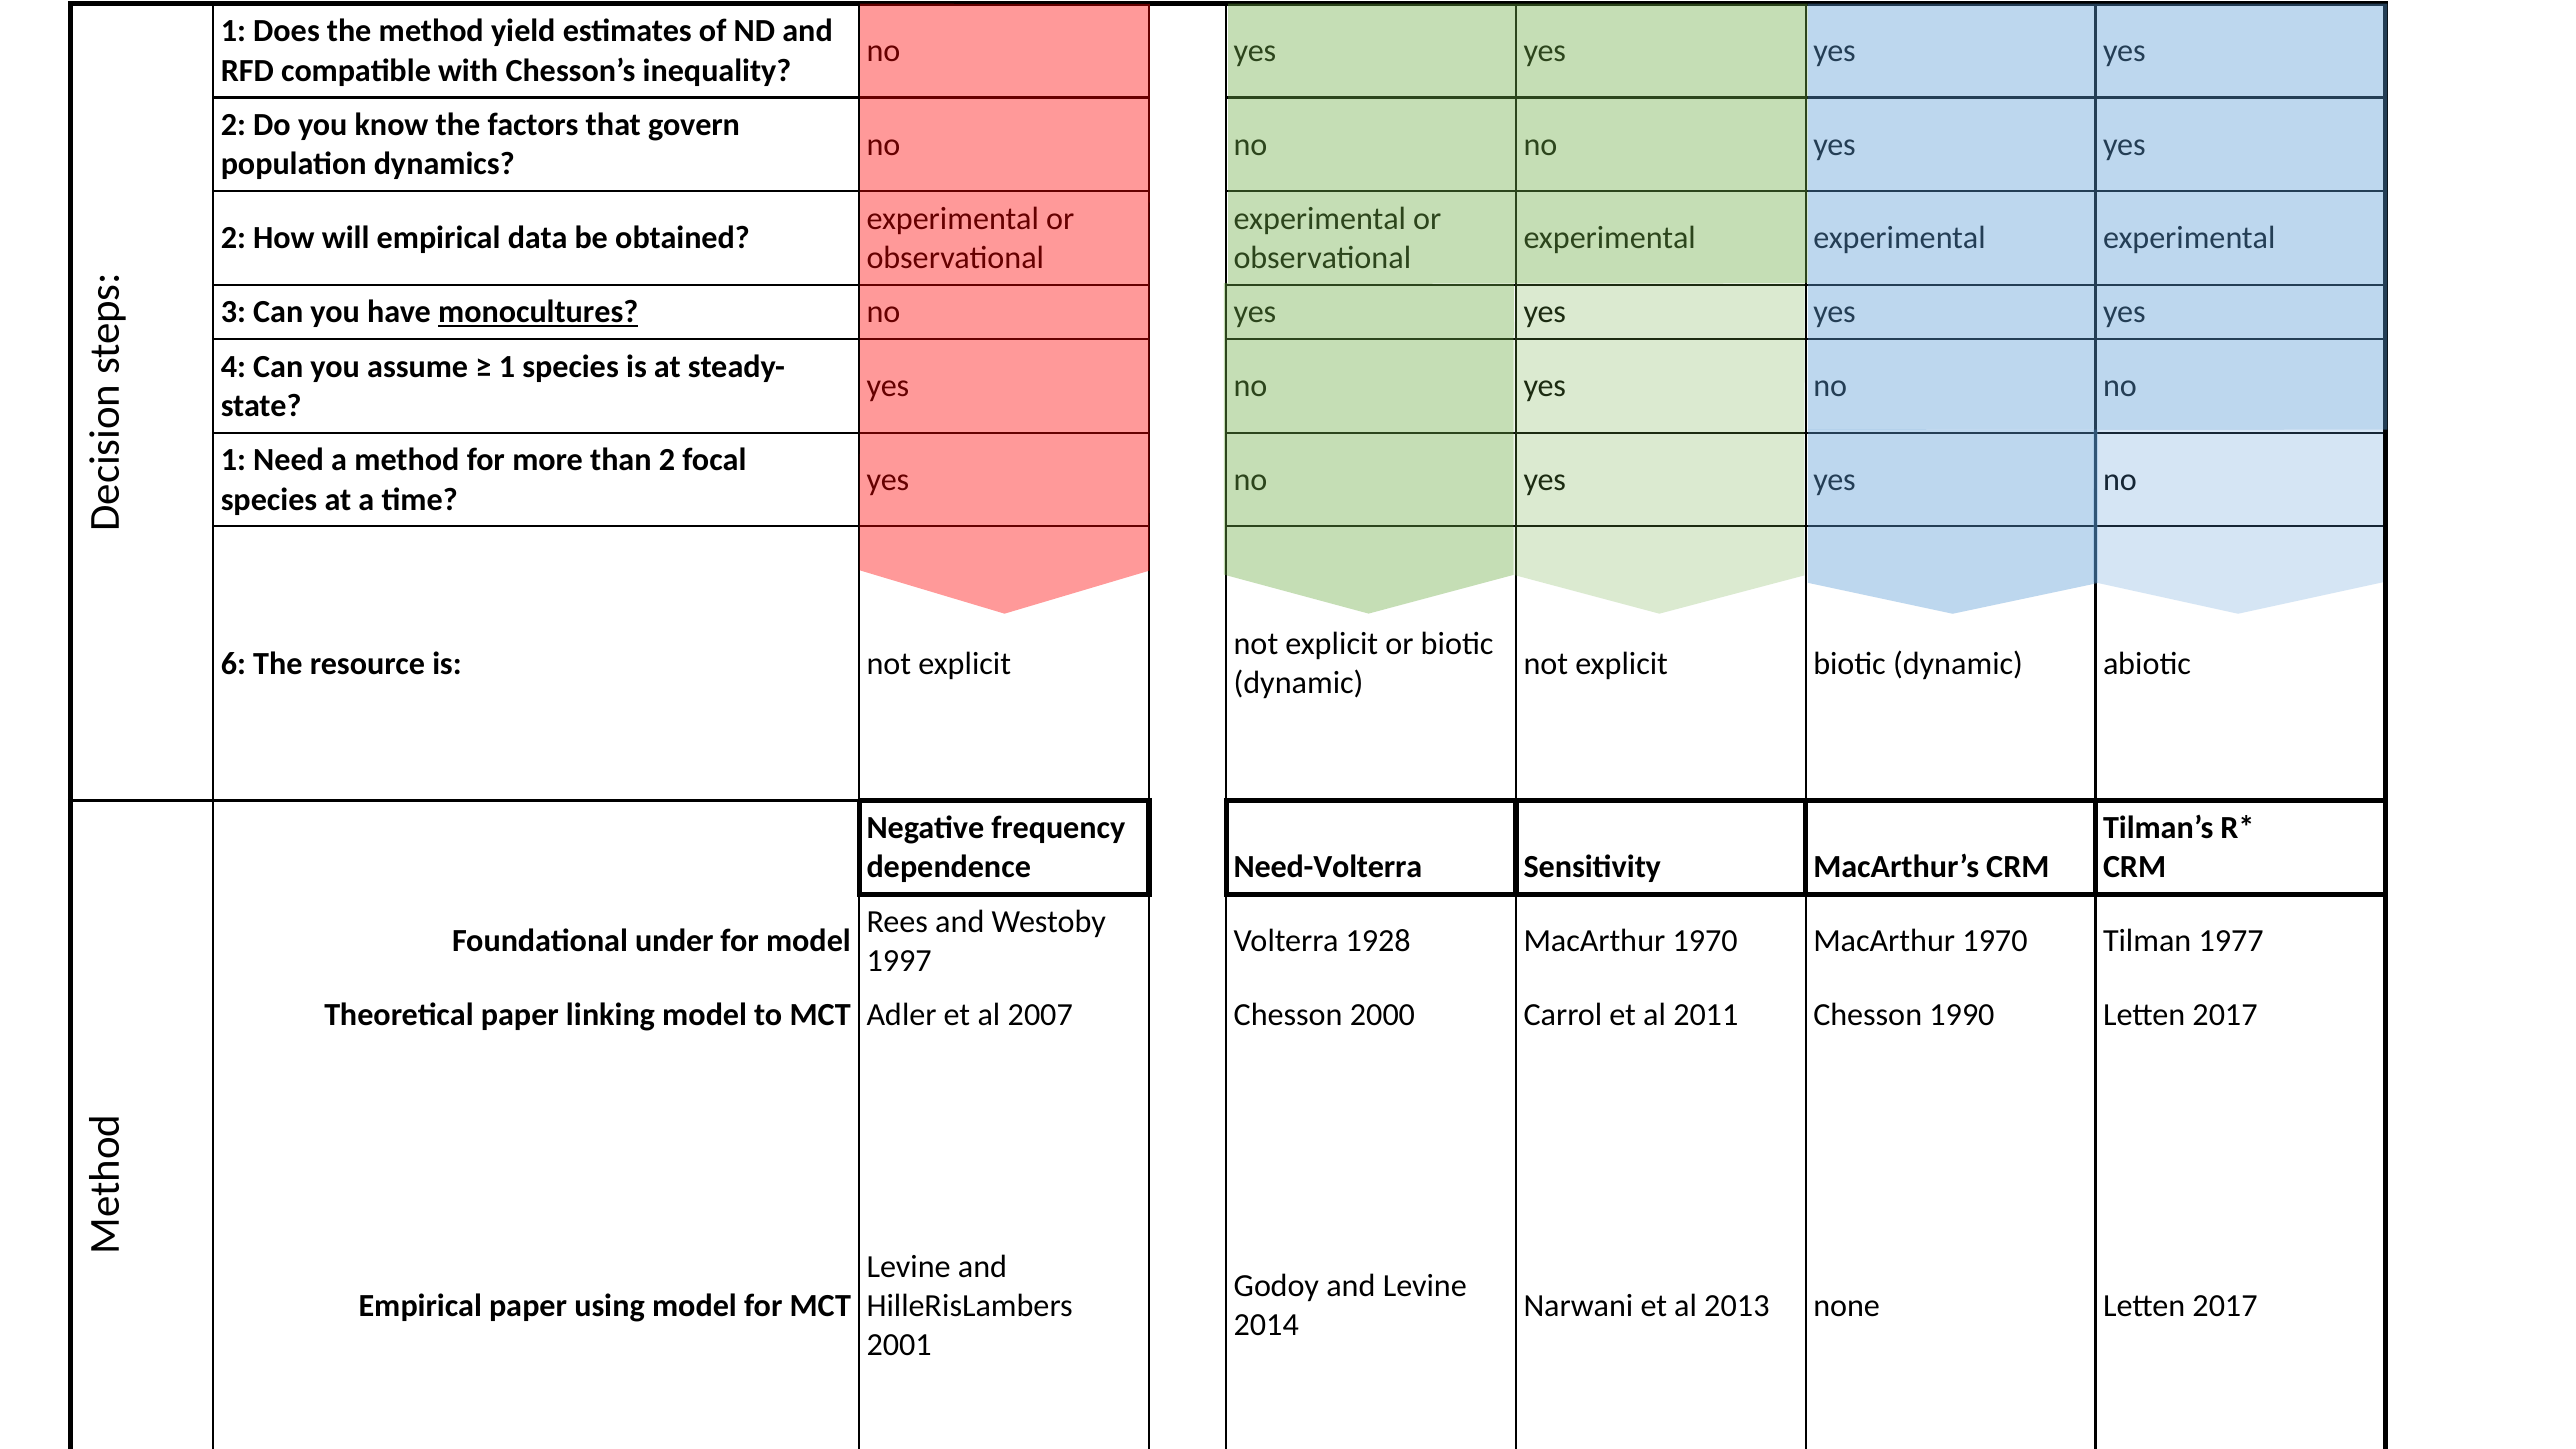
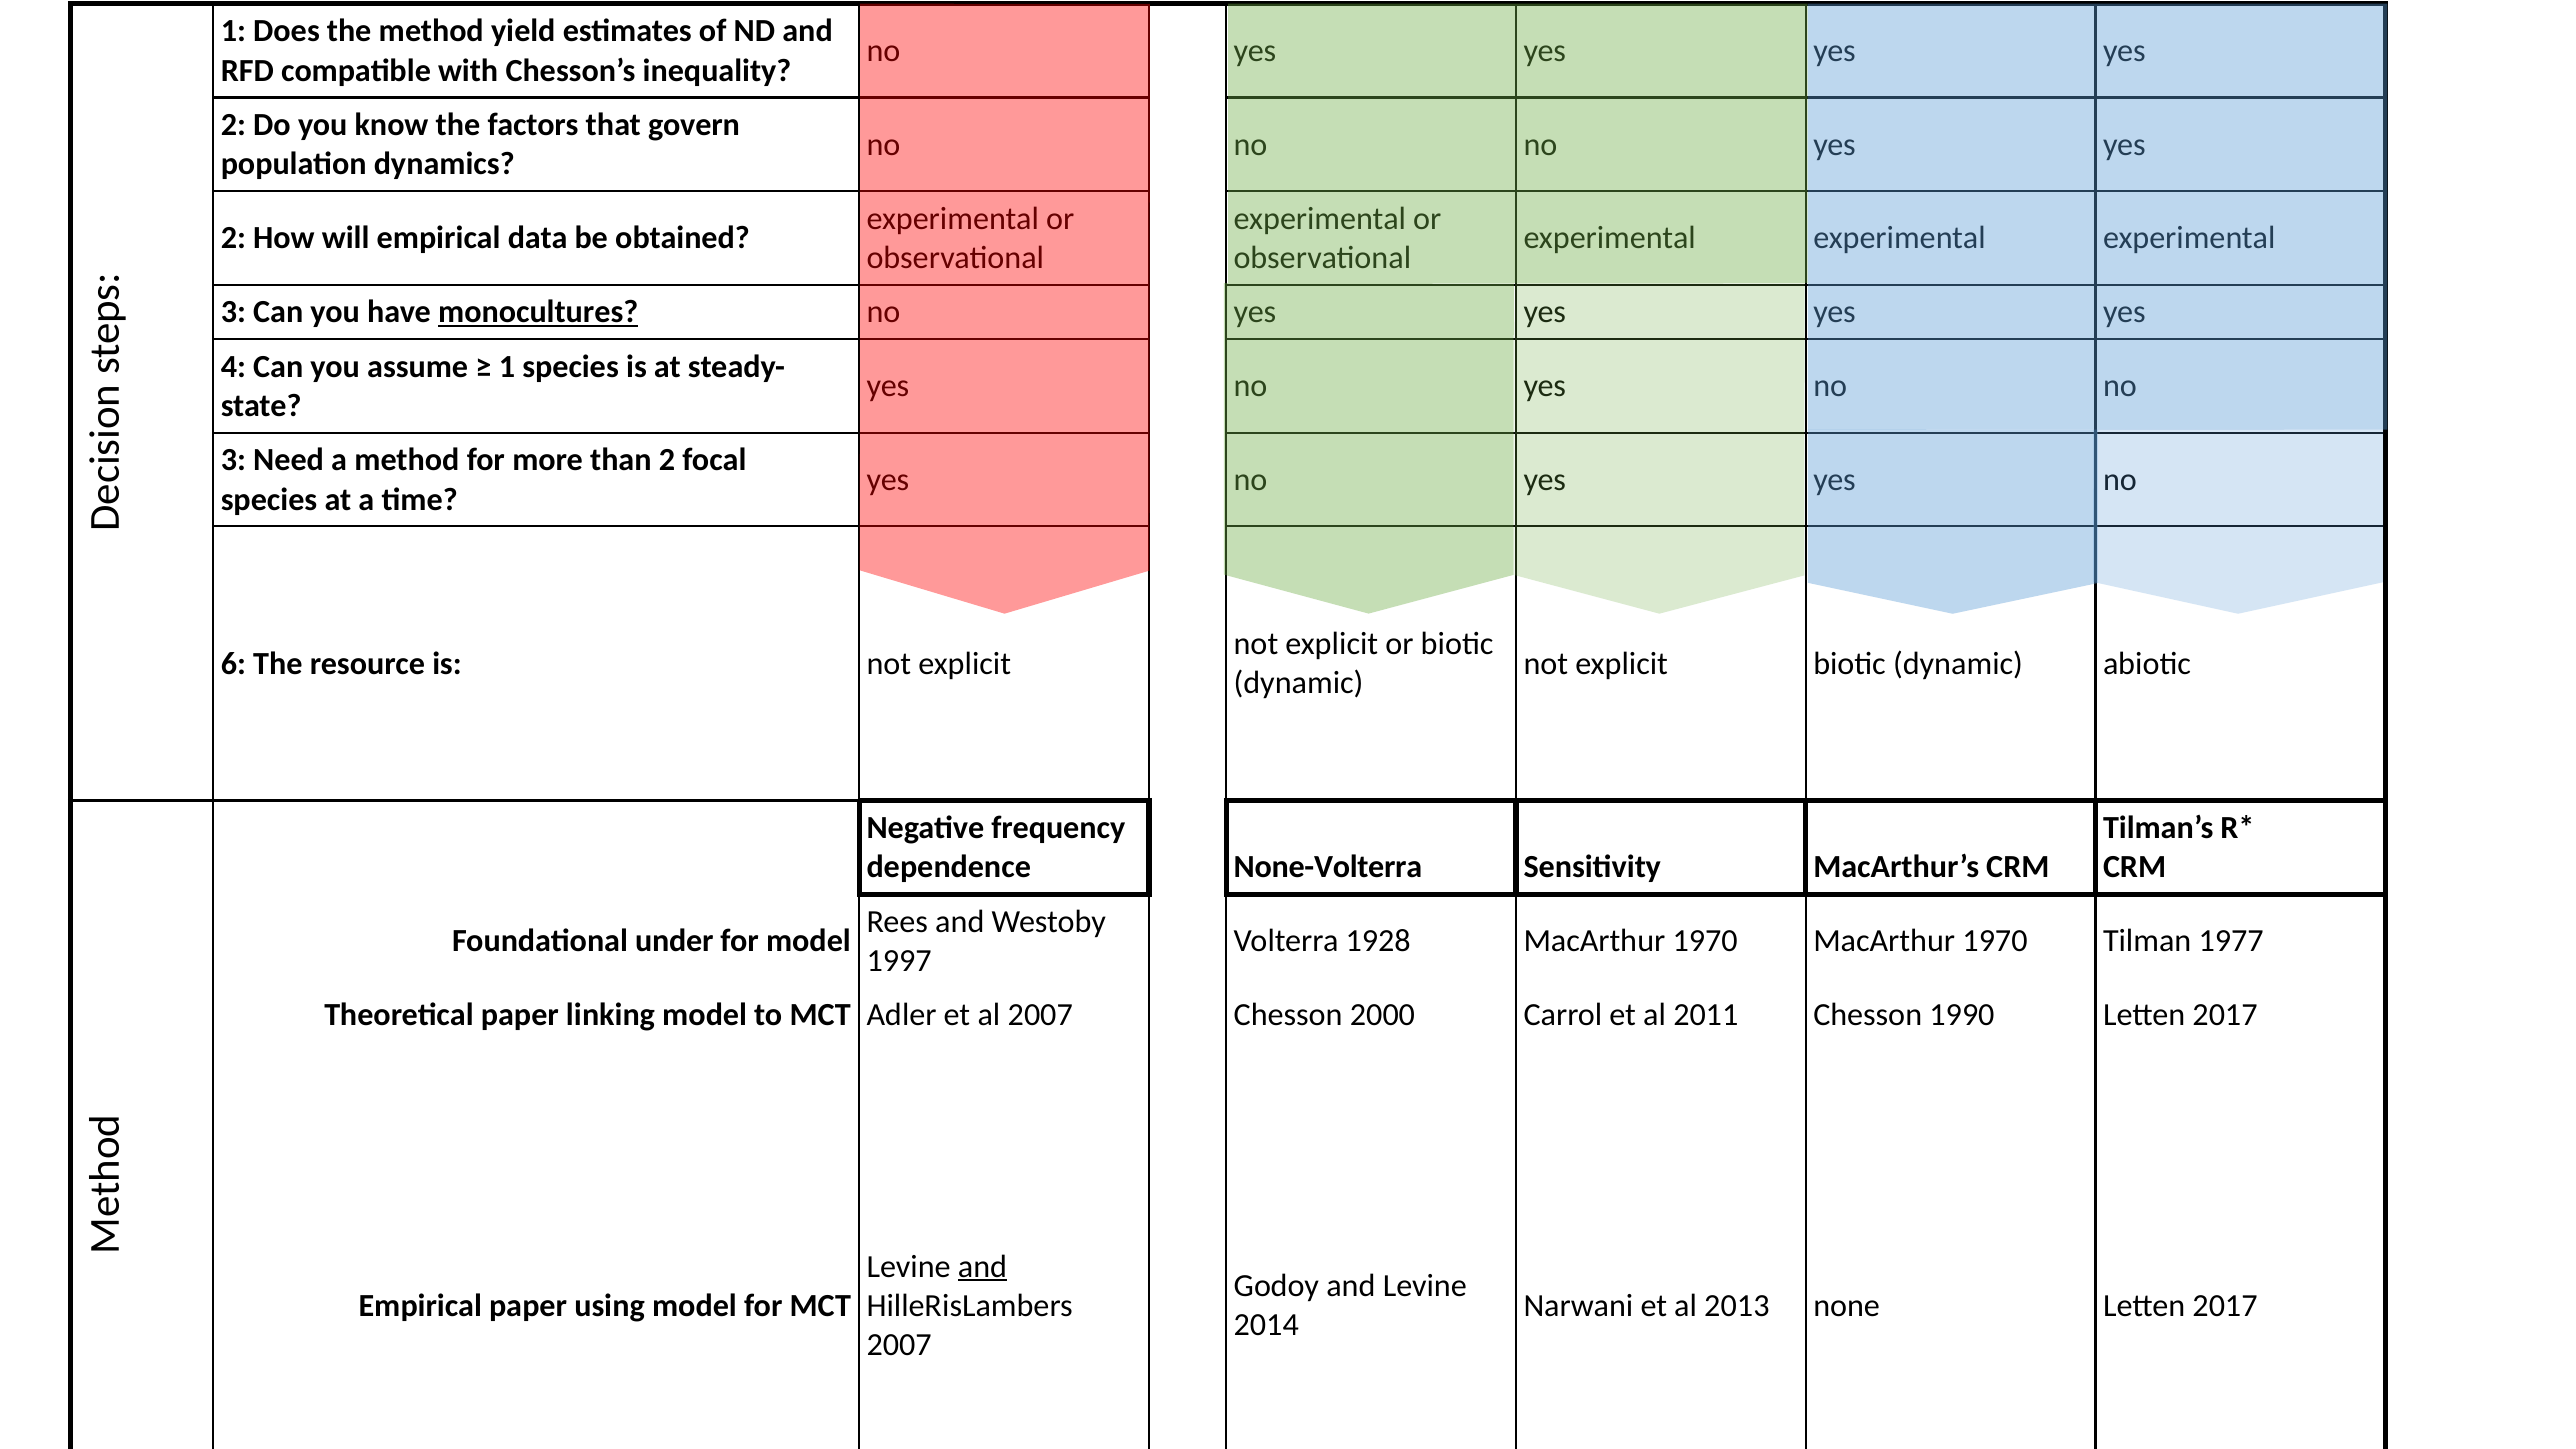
1 at (233, 460): 1 -> 3
Need-Volterra: Need-Volterra -> None-Volterra
and at (983, 1266) underline: none -> present
2001 at (899, 1345): 2001 -> 2007
